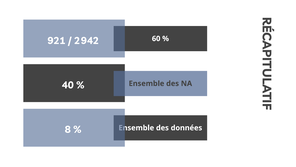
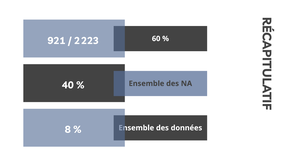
942: 942 -> 223
